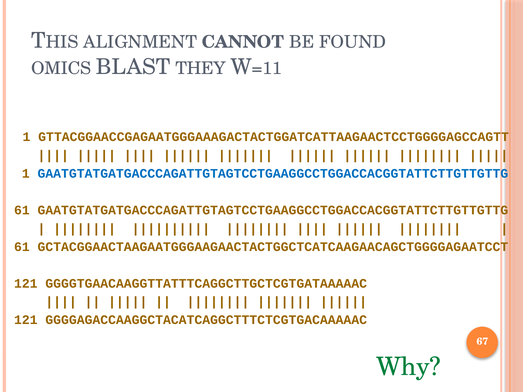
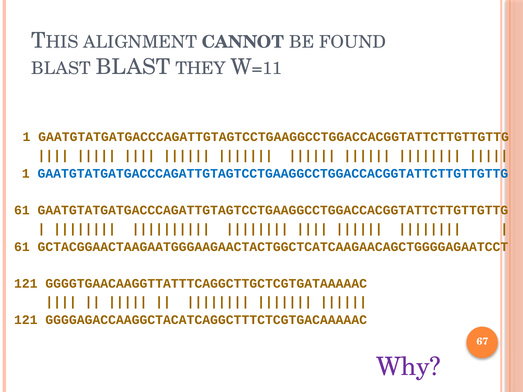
OMICS at (61, 68): OMICS -> BLAST
GTTACGGAACCGAGAATGGGAAAGACTACTGGATCATTAAGAACTCCTGGGGAGCCAGTT at (274, 137): GTTACGGAACCGAGAATGGGAAAGACTACTGGATCATTAAGAACTCCTGGGGAGCCAGTT -> GAATGTATGATGACCCAGATTGTAGTCCTGAAGGCCTGGACCACGGTATTCTTGTTGTTG
Why colour: green -> purple
